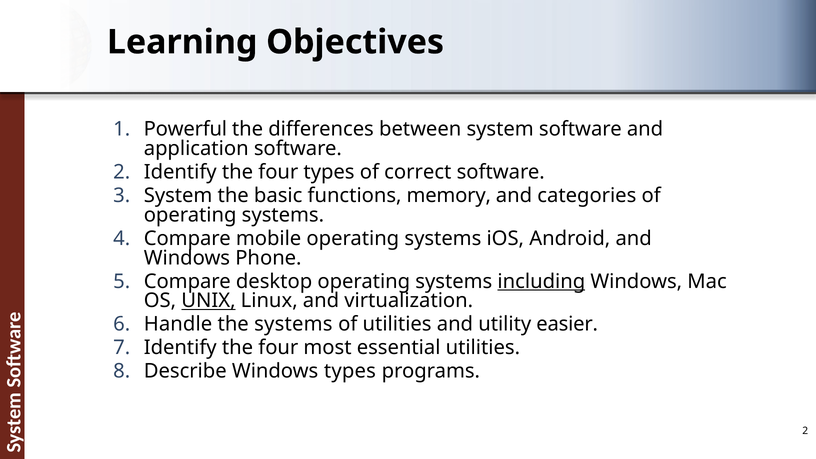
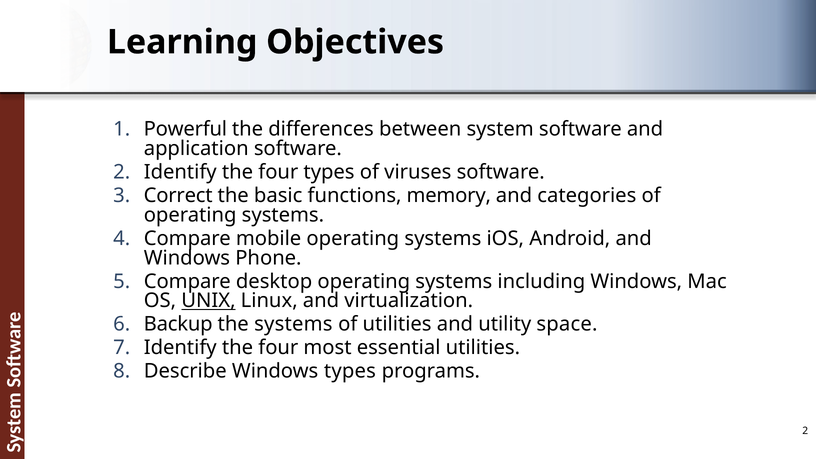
correct: correct -> viruses
System at (178, 196): System -> Correct
including underline: present -> none
Handle: Handle -> Backup
easier: easier -> space
